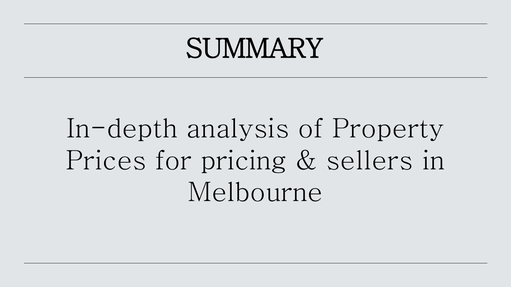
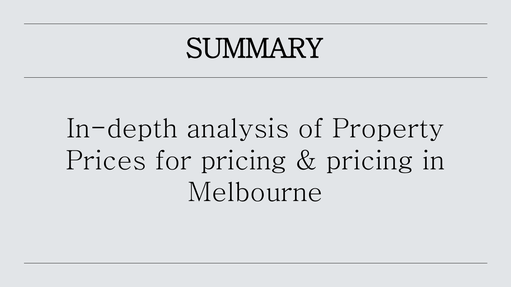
sellers at (370, 161): sellers -> pricing
